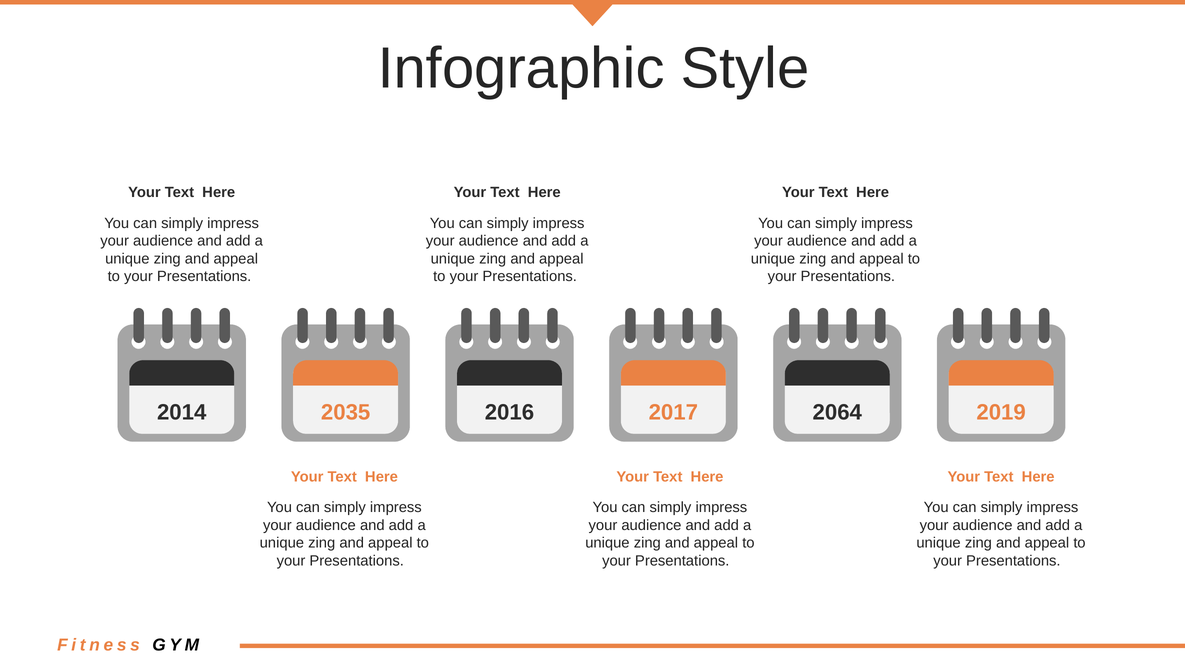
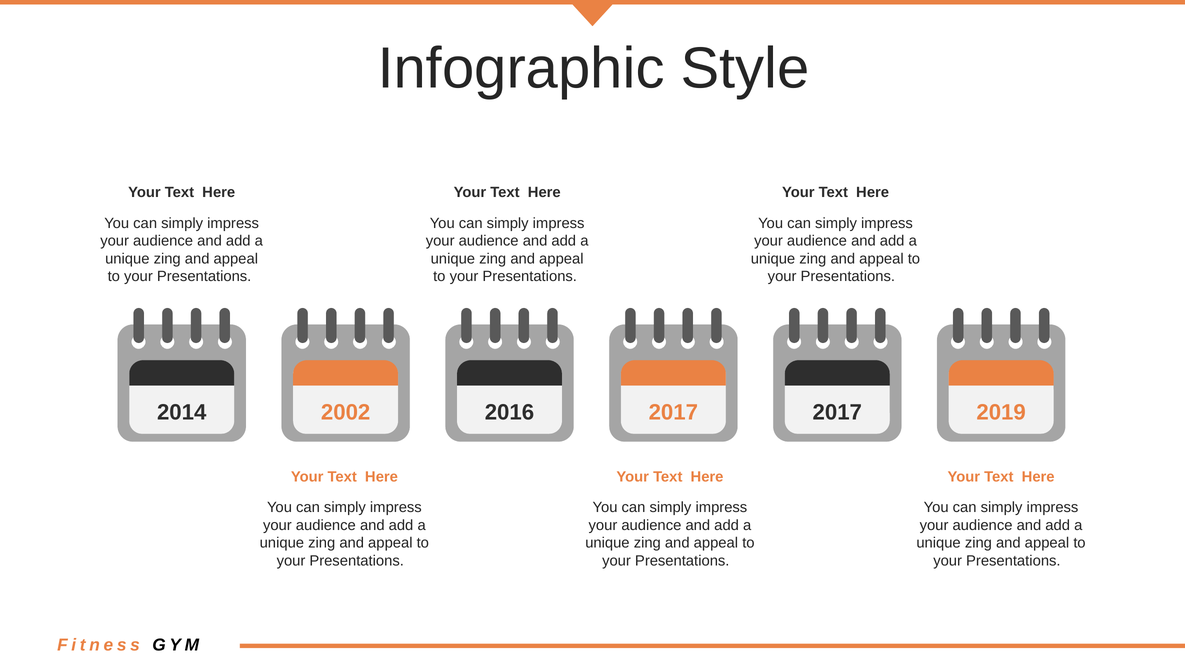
2035: 2035 -> 2002
2017 2064: 2064 -> 2017
